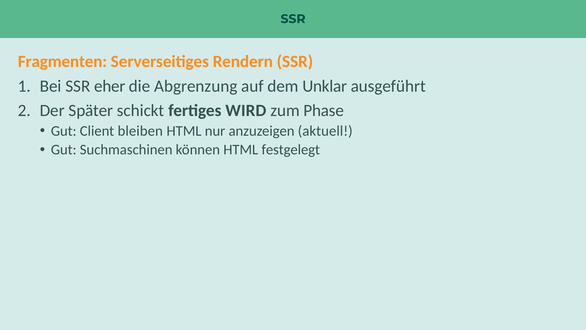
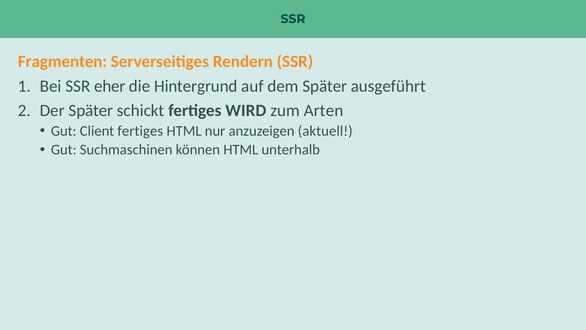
Abgrenzung: Abgrenzung -> Hintergrund
dem Unklar: Unklar -> Später
Phase: Phase -> Arten
Client bleiben: bleiben -> fertiges
festgelegt: festgelegt -> unterhalb
